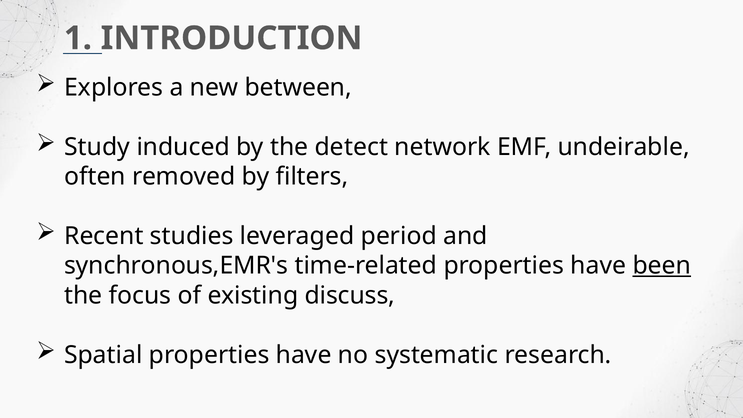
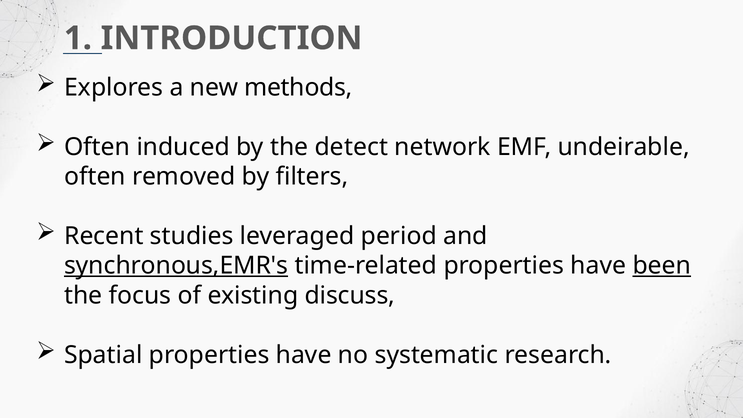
between: between -> methods
Study at (97, 147): Study -> Often
synchronous,EMR's underline: none -> present
